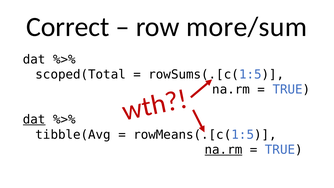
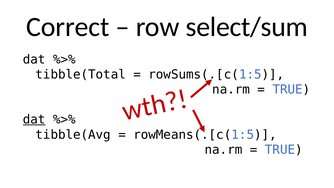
more/sum: more/sum -> select/sum
scoped(Total: scoped(Total -> tibble(Total
na.rm at (223, 150) underline: present -> none
